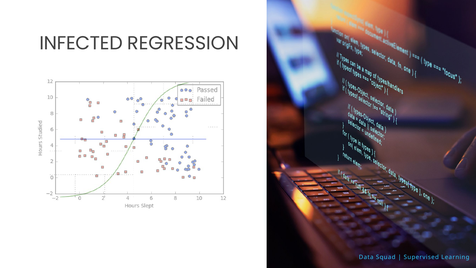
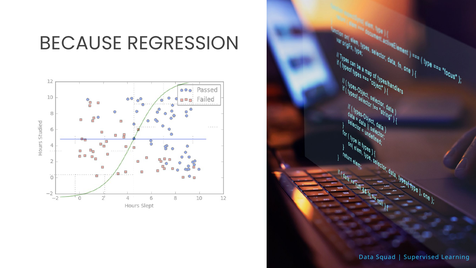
INFECTED: INFECTED -> BECAUSE
